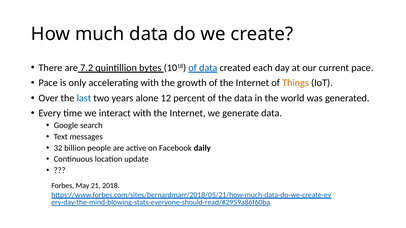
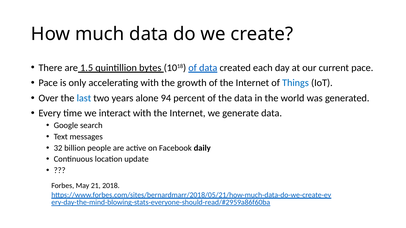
7.2: 7.2 -> 1.5
Things colour: orange -> blue
12: 12 -> 94
